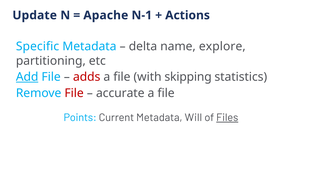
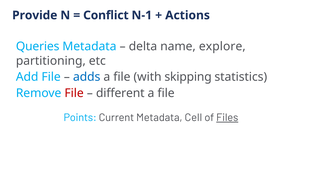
Update: Update -> Provide
Apache: Apache -> Conflict
Specific: Specific -> Queries
Add underline: present -> none
adds colour: red -> blue
accurate: accurate -> different
Will: Will -> Cell
